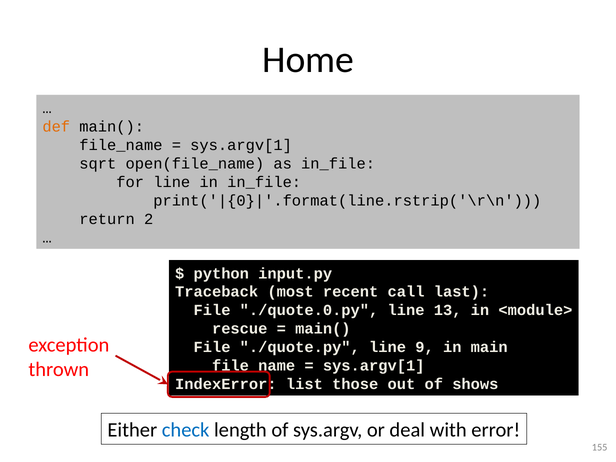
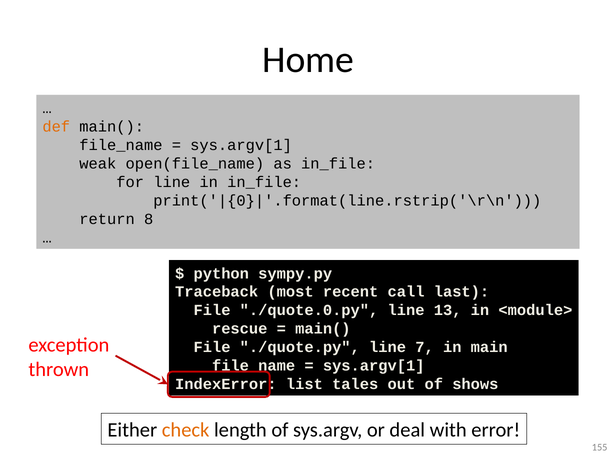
sqrt: sqrt -> weak
2: 2 -> 8
input.py: input.py -> sympy.py
9: 9 -> 7
those: those -> tales
check colour: blue -> orange
